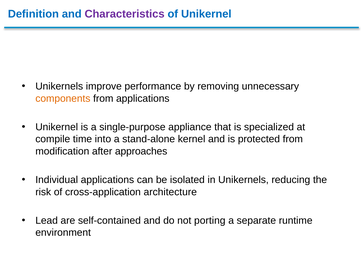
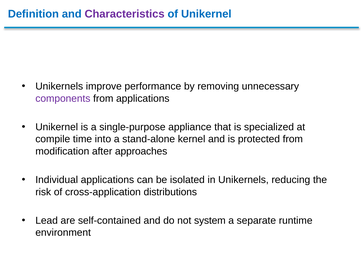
components colour: orange -> purple
architecture: architecture -> distributions
porting: porting -> system
